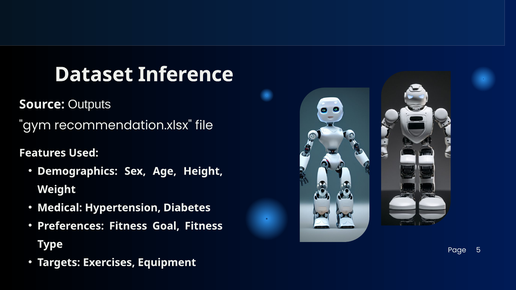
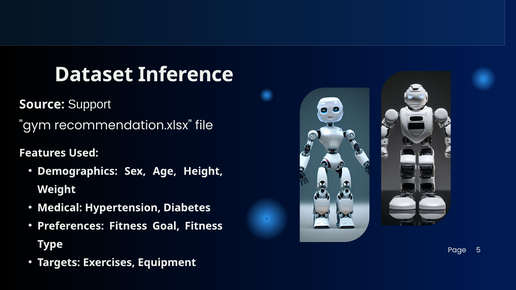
Outputs: Outputs -> Support
